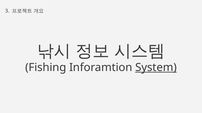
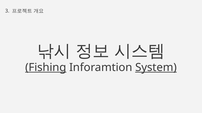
Fishing underline: none -> present
